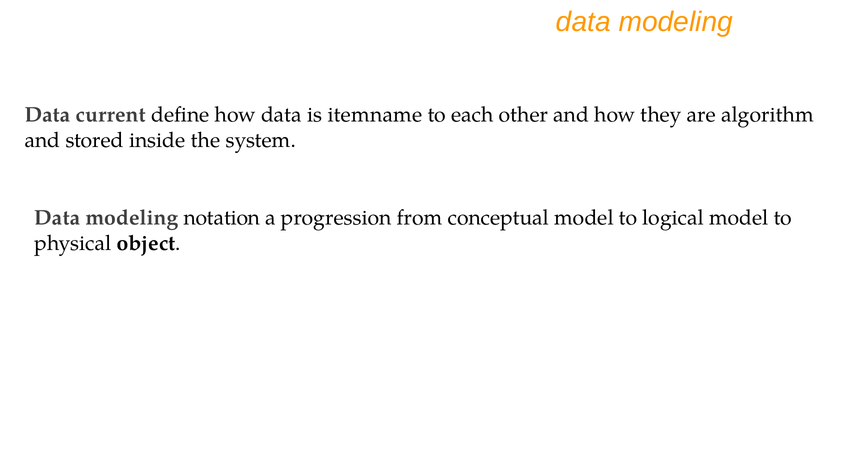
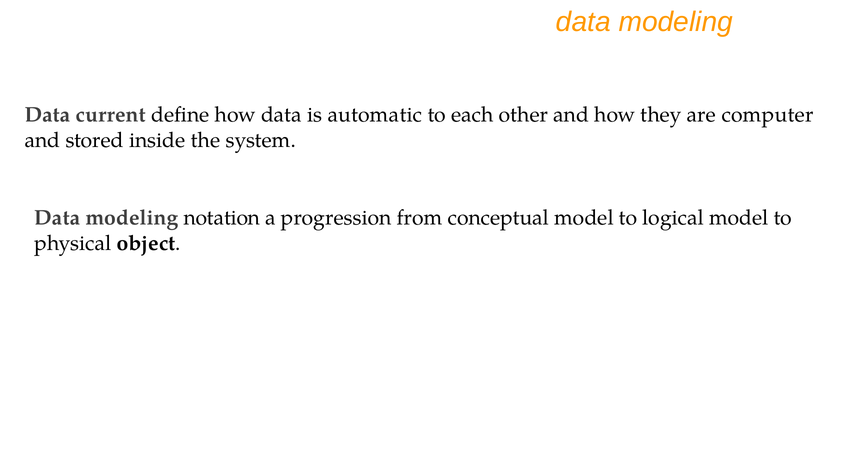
itemname: itemname -> automatic
algorithm: algorithm -> computer
